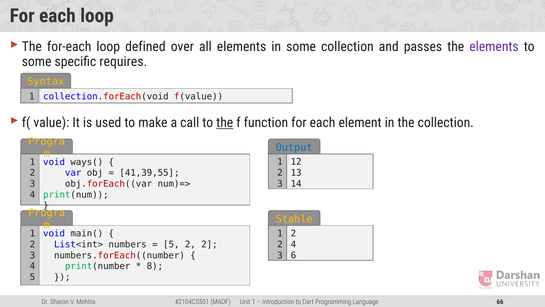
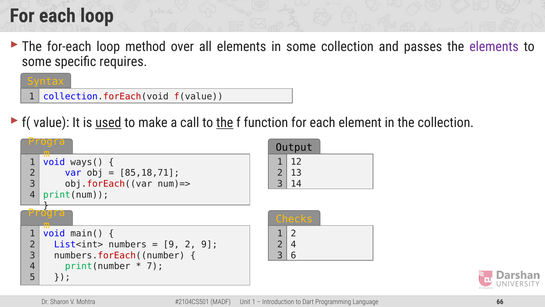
defined: defined -> method
used underline: none -> present
Output colour: blue -> black
41,39,55: 41,39,55 -> 85,18,71
Stable: Stable -> Checks
5 at (171, 244): 5 -> 9
2 2: 2 -> 9
8: 8 -> 7
